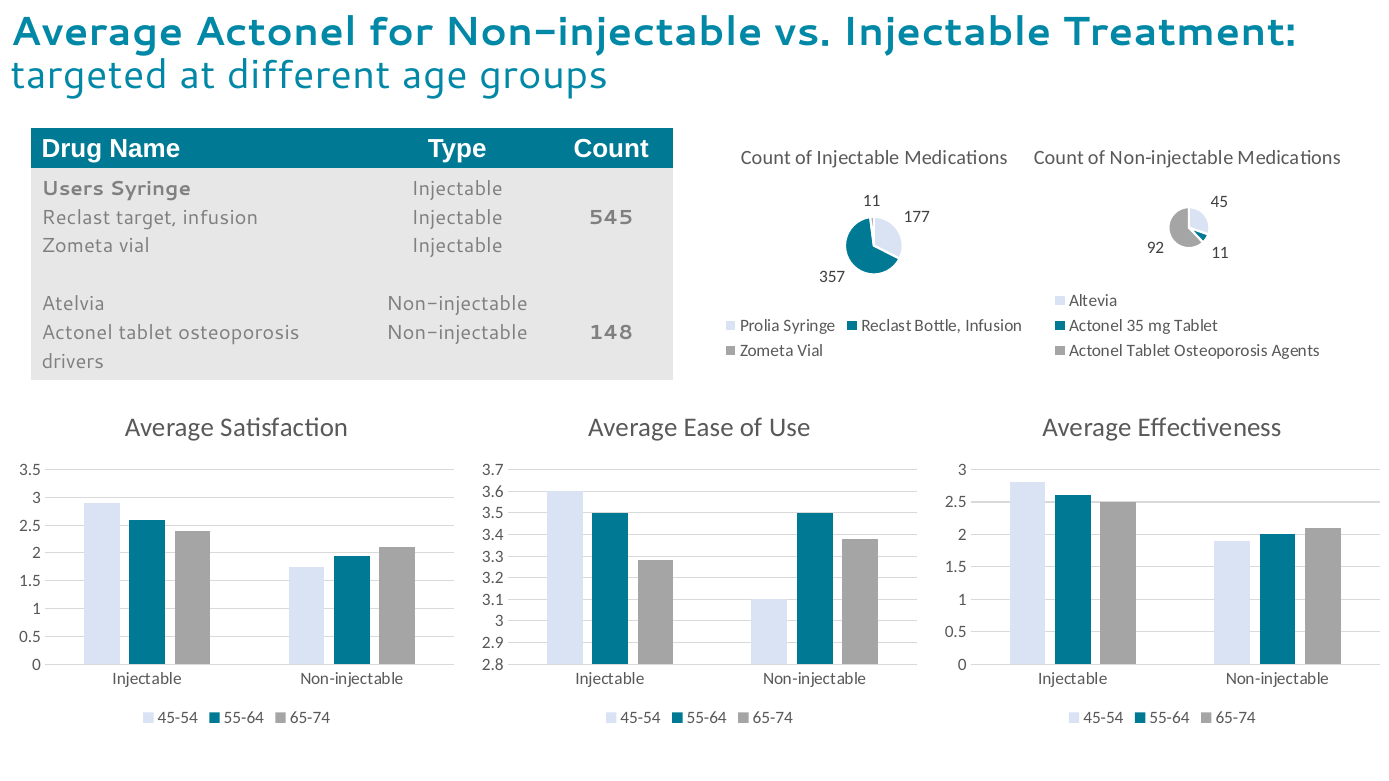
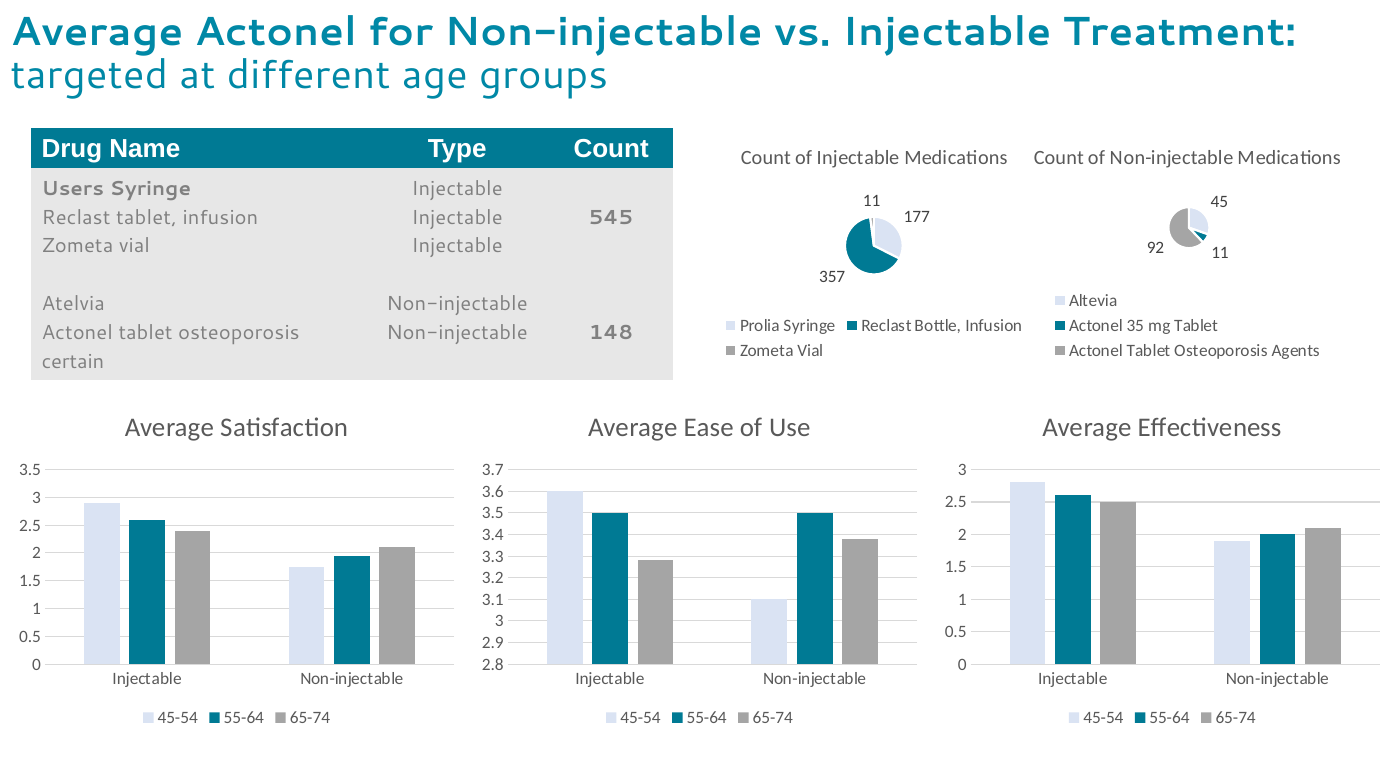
Reclast target: target -> tablet
drivers: drivers -> certain
